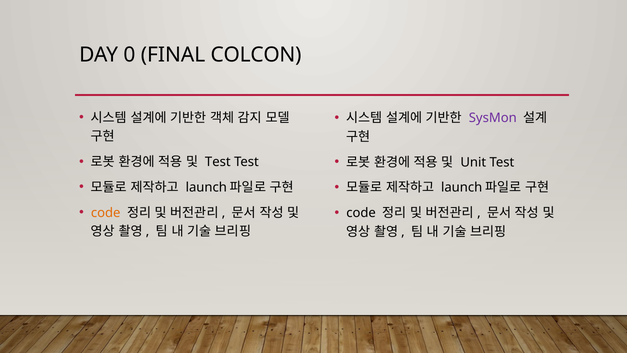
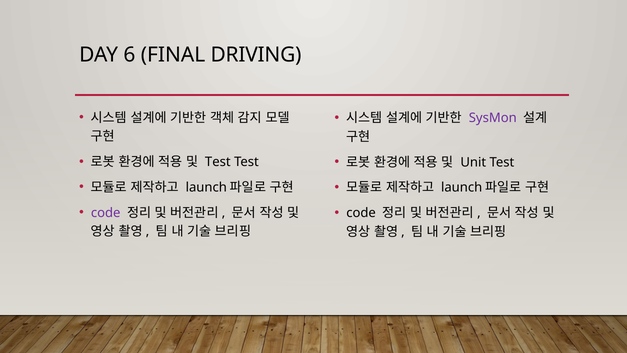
0: 0 -> 6
COLCON: COLCON -> DRIVING
code at (106, 213) colour: orange -> purple
